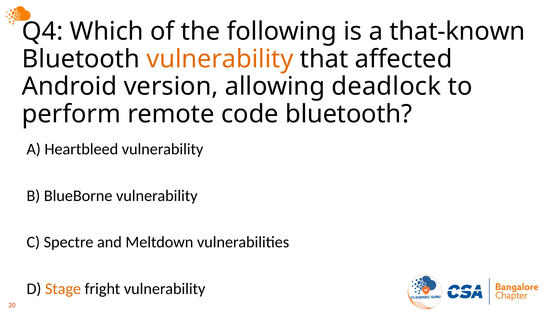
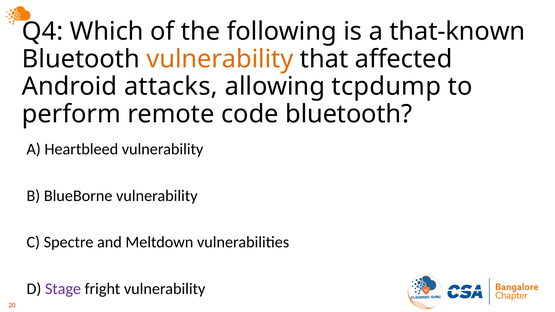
version: version -> attacks
deadlock: deadlock -> tcpdump
Stage colour: orange -> purple
